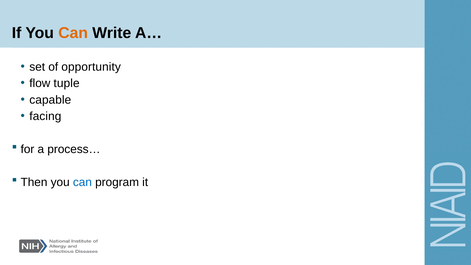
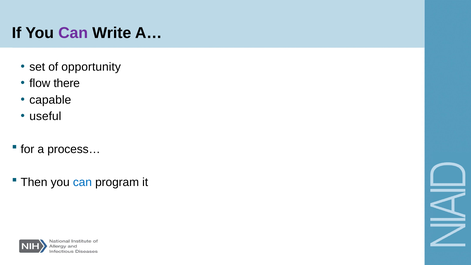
Can at (73, 33) colour: orange -> purple
tuple: tuple -> there
facing: facing -> useful
